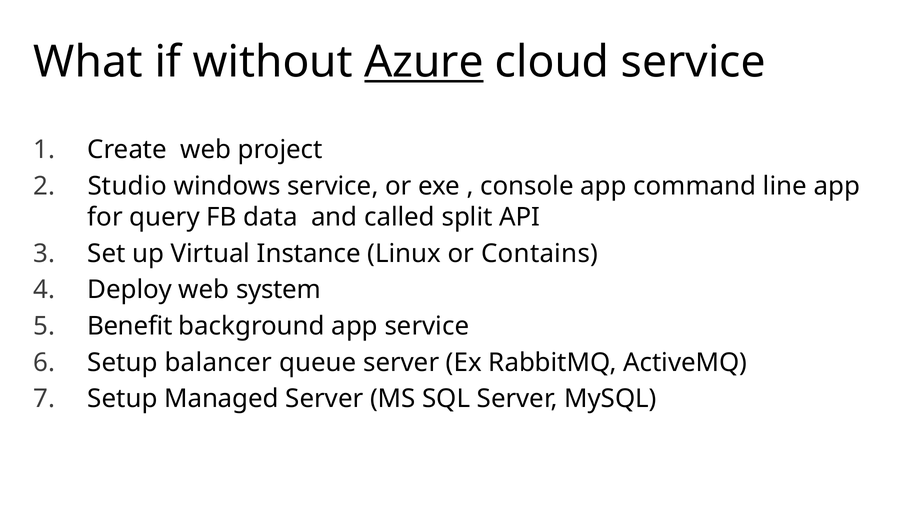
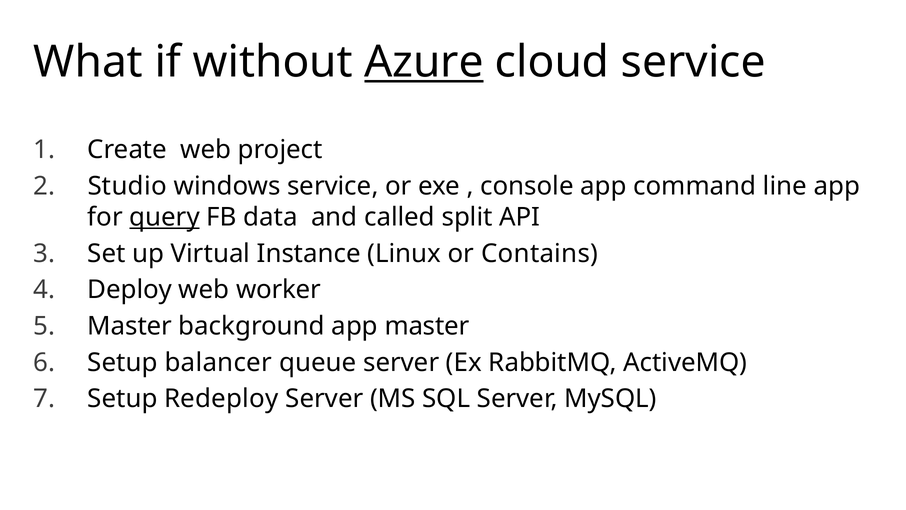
query underline: none -> present
system: system -> worker
Benefit at (130, 326): Benefit -> Master
app service: service -> master
Managed: Managed -> Redeploy
